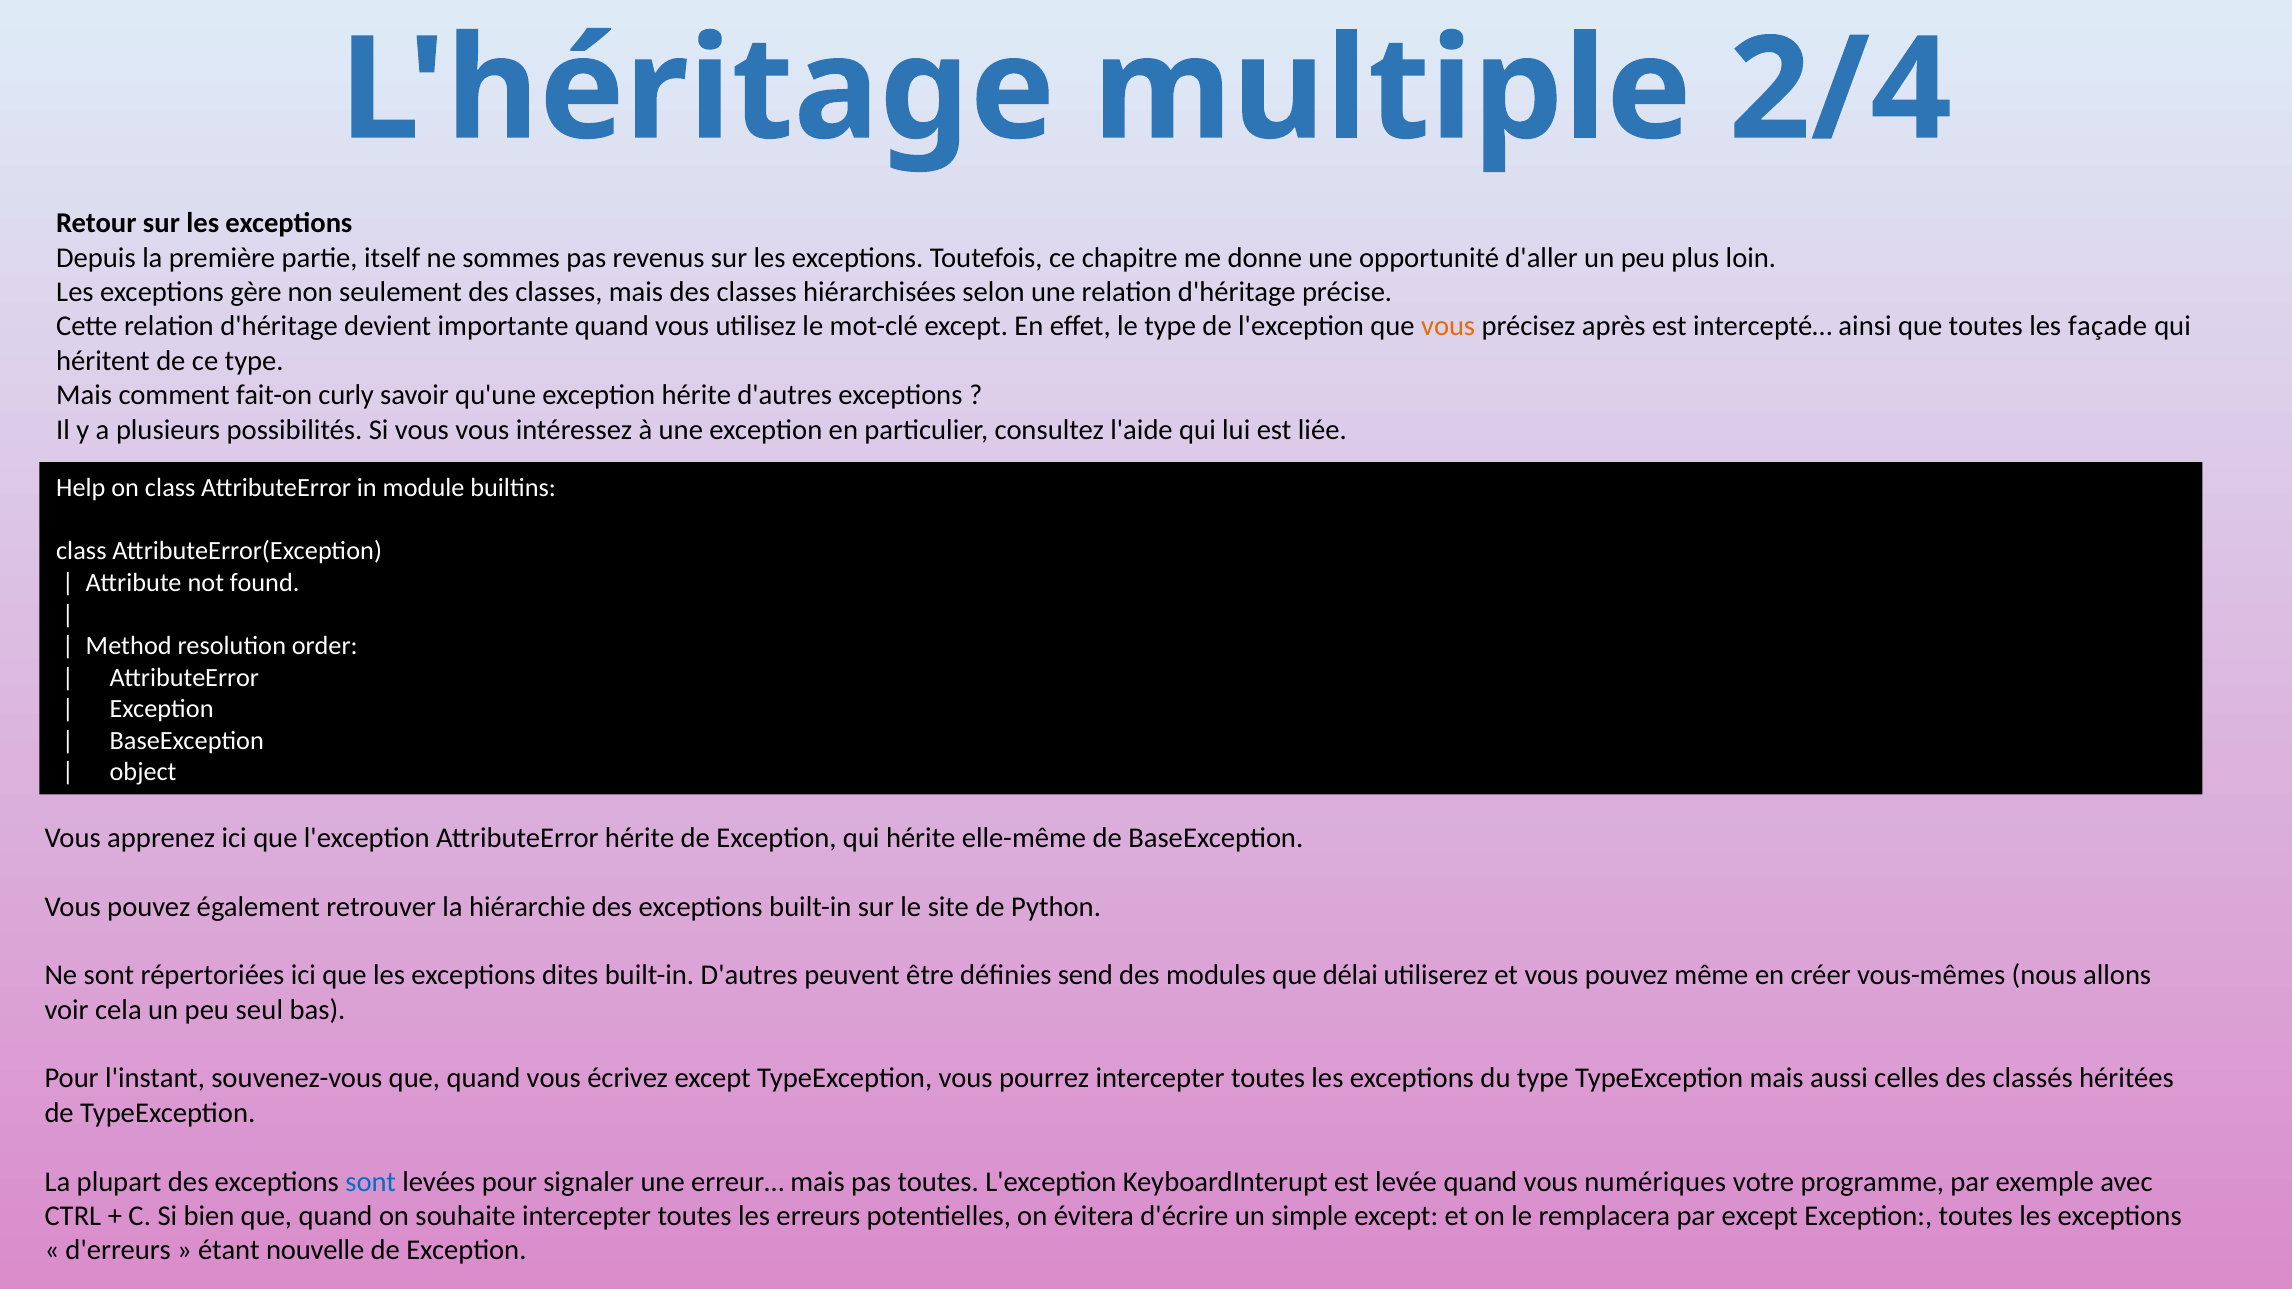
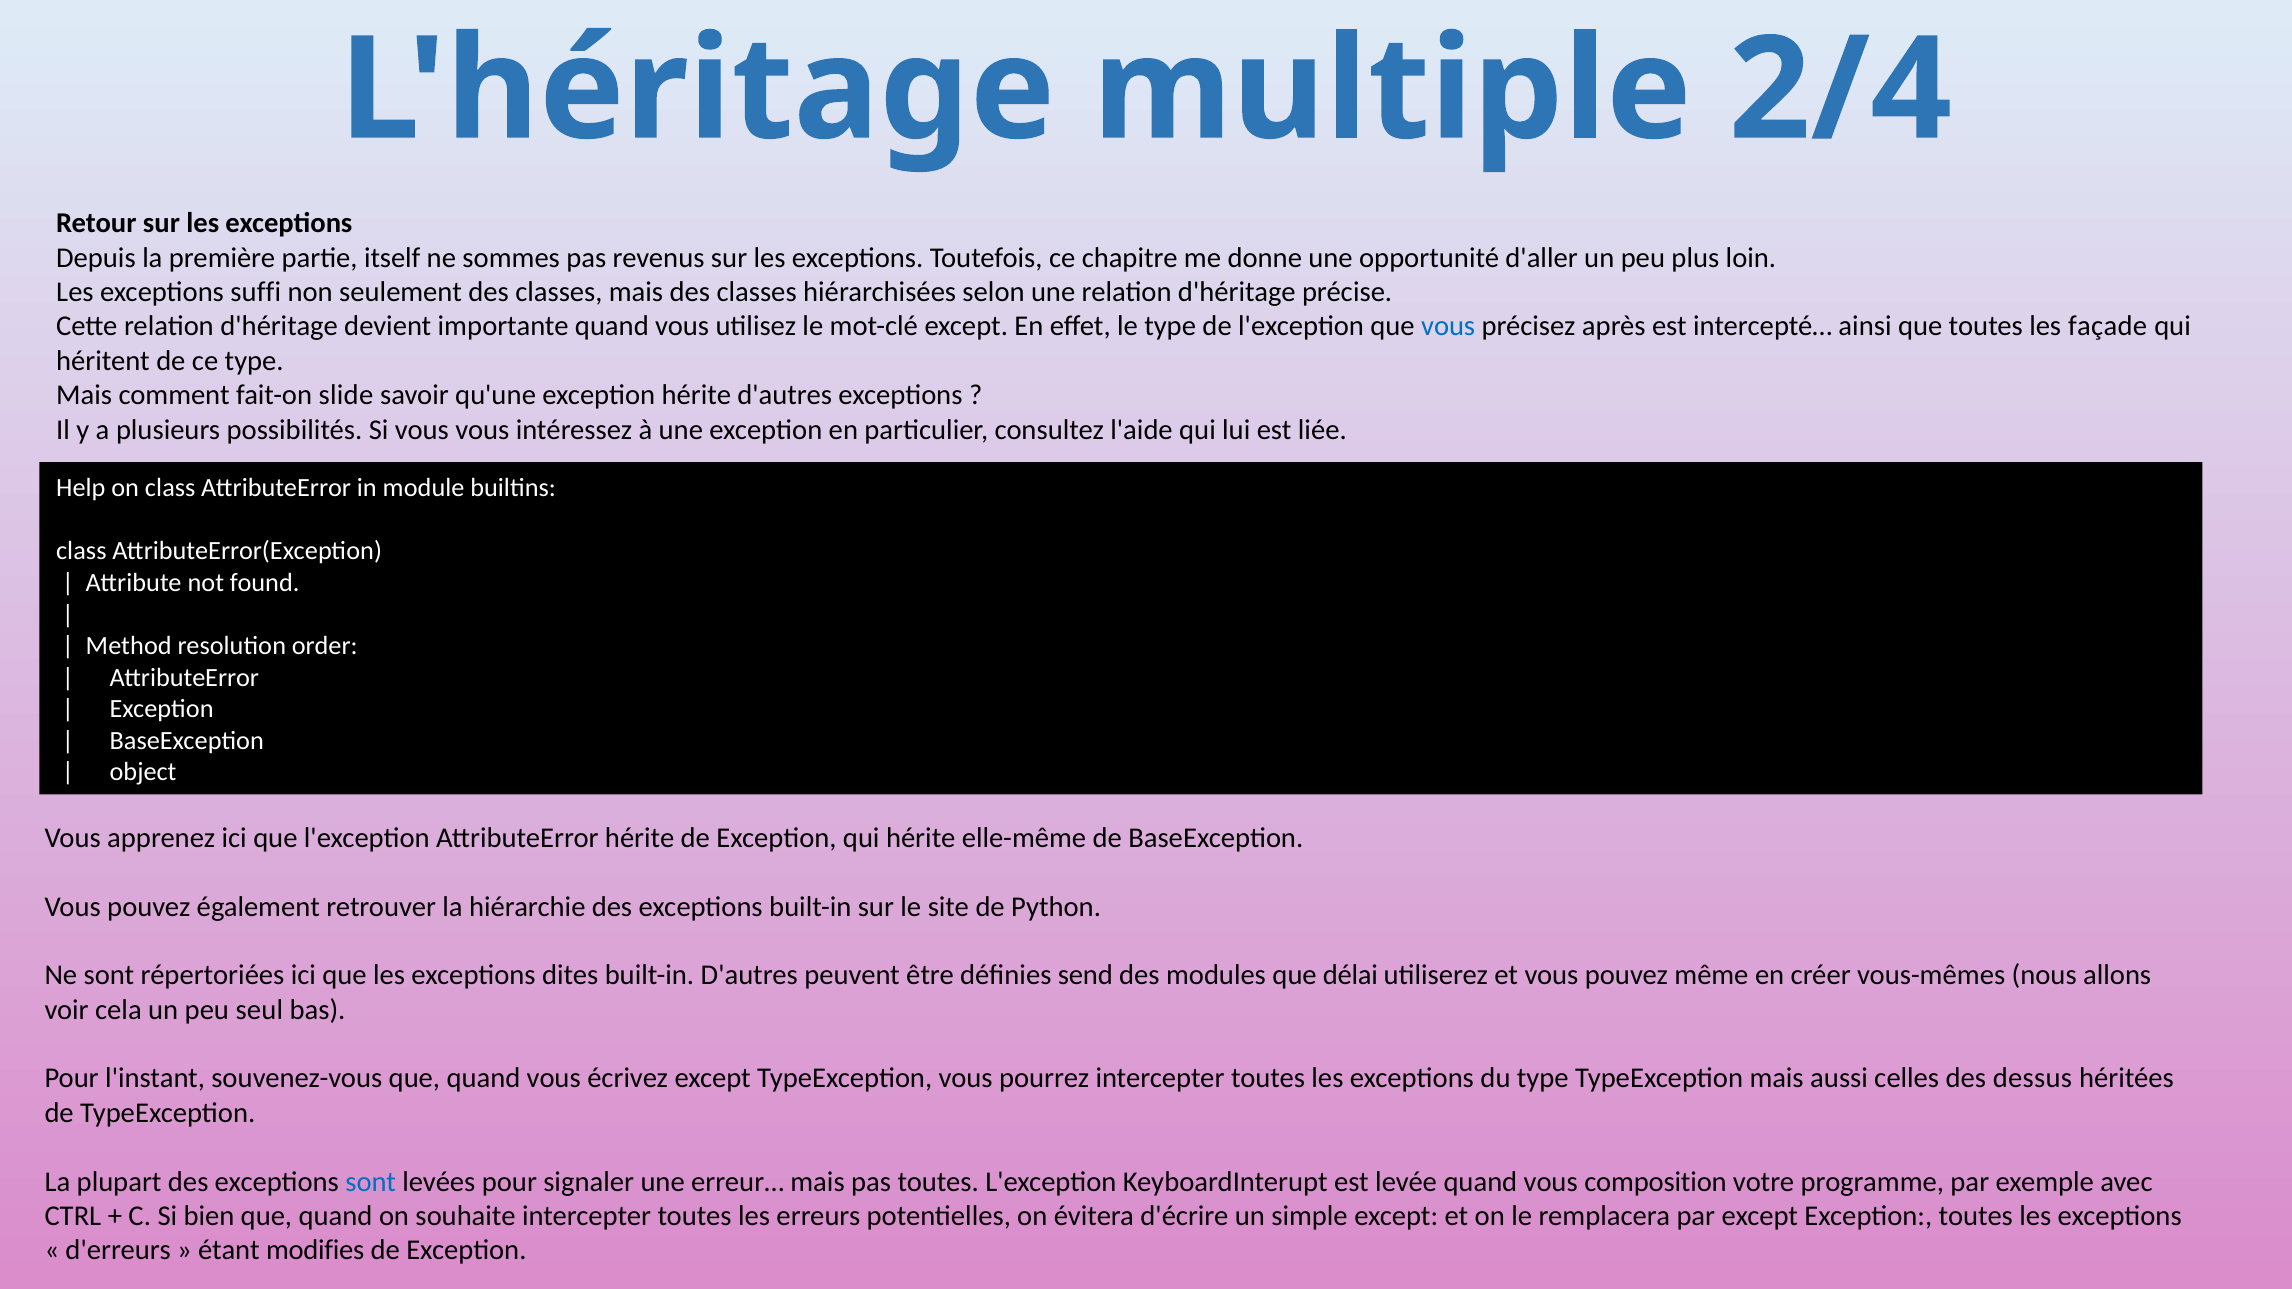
gère: gère -> suffi
vous at (1448, 326) colour: orange -> blue
curly: curly -> slide
classés: classés -> dessus
numériques: numériques -> composition
nouvelle: nouvelle -> modifies
